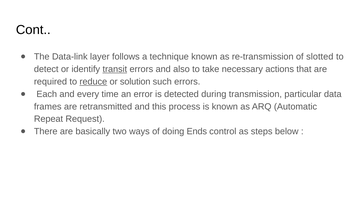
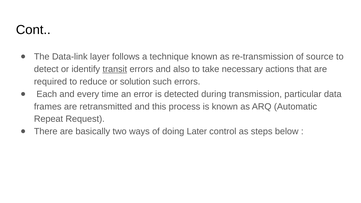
slotted: slotted -> source
reduce underline: present -> none
Ends: Ends -> Later
